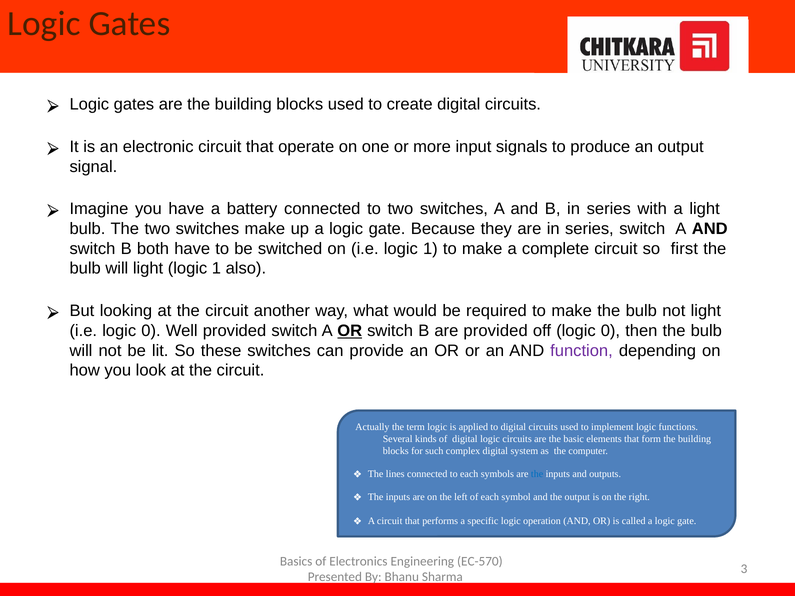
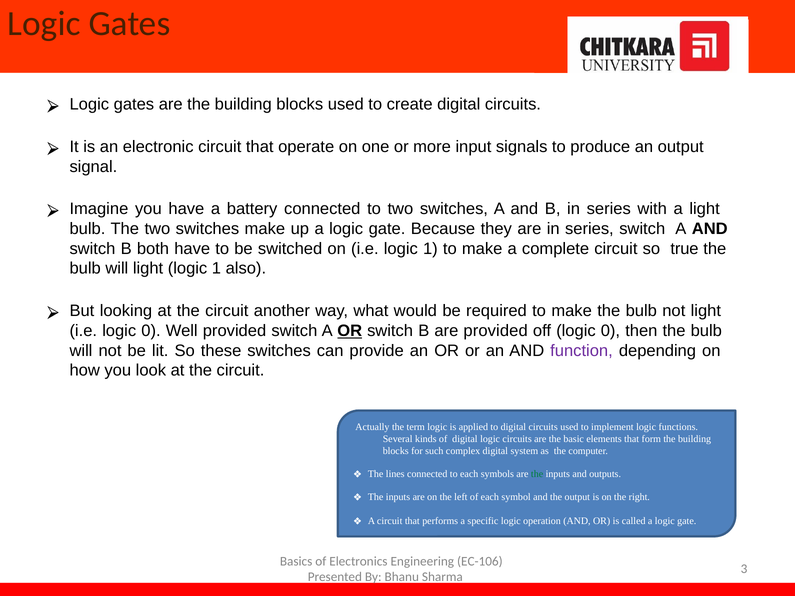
first: first -> true
the at (537, 474) colour: blue -> green
EC-570: EC-570 -> EC-106
